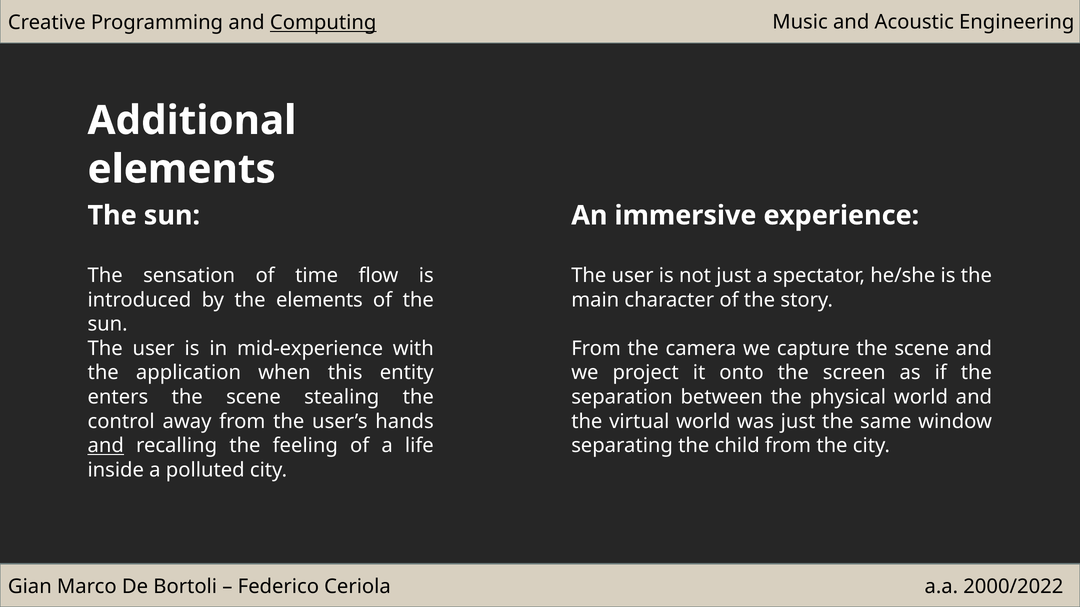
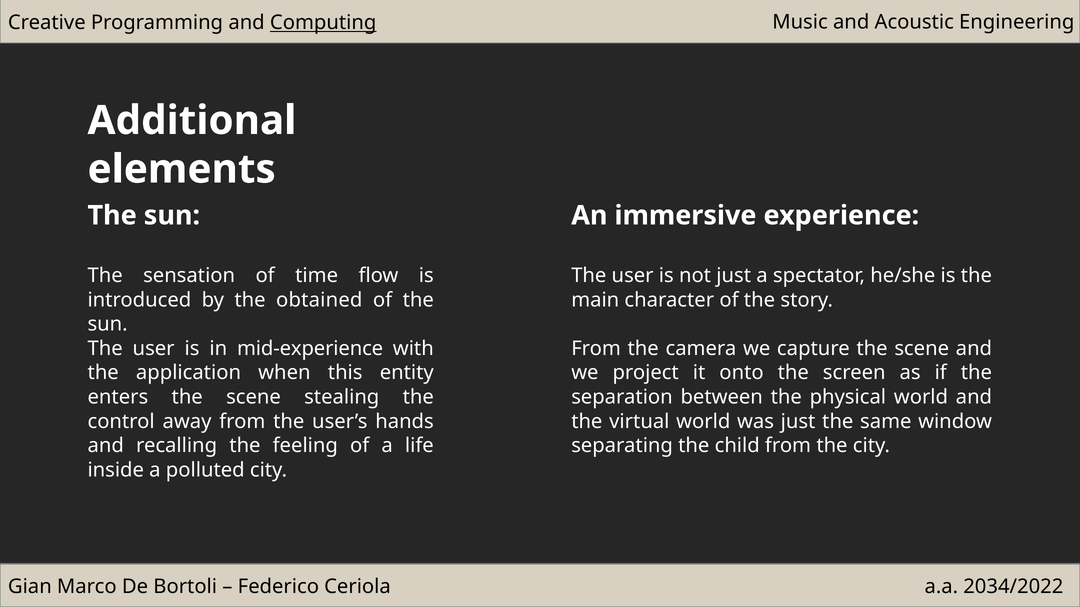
the elements: elements -> obtained
and at (106, 446) underline: present -> none
2000/2022: 2000/2022 -> 2034/2022
